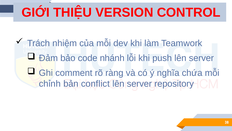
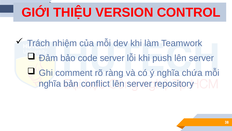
code nhánh: nhánh -> server
chỉnh at (50, 83): chỉnh -> nghĩa
